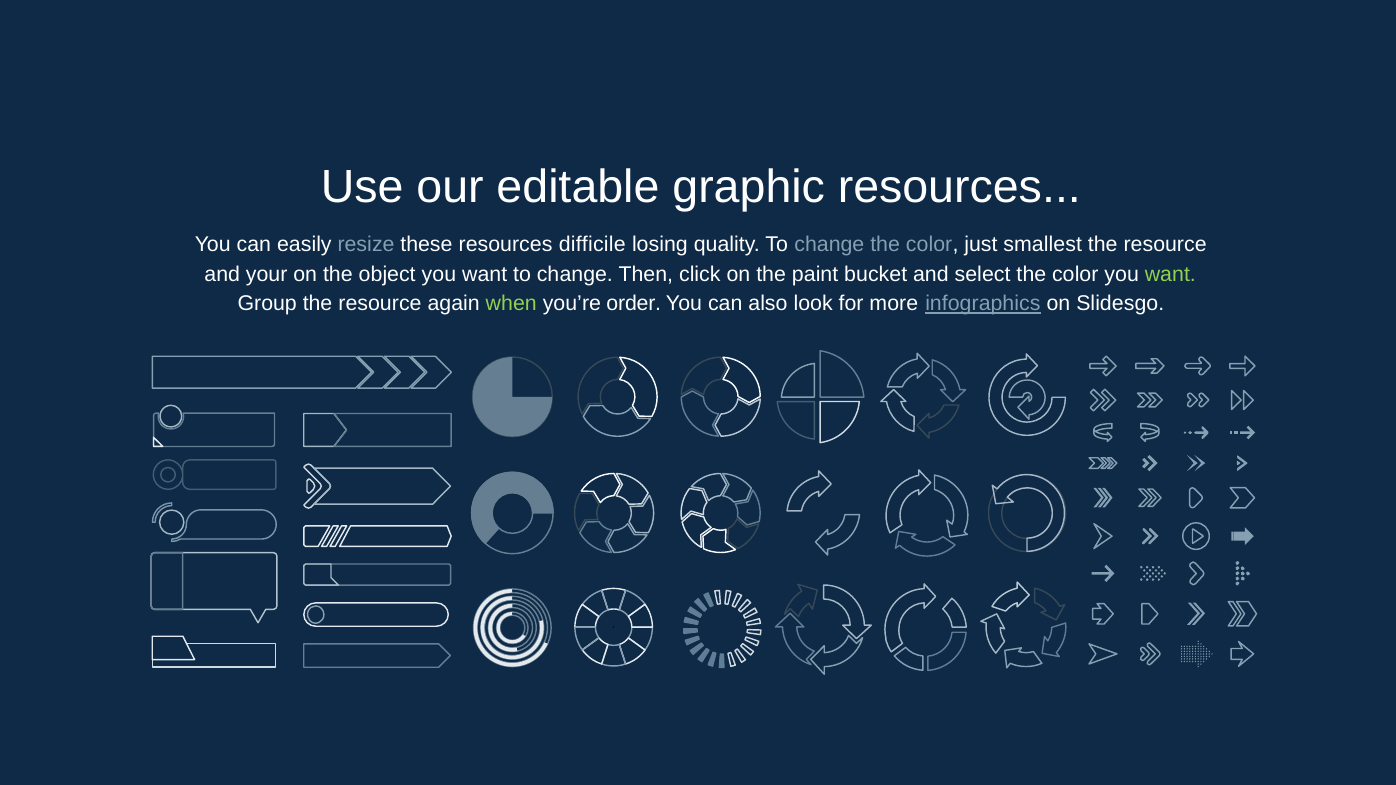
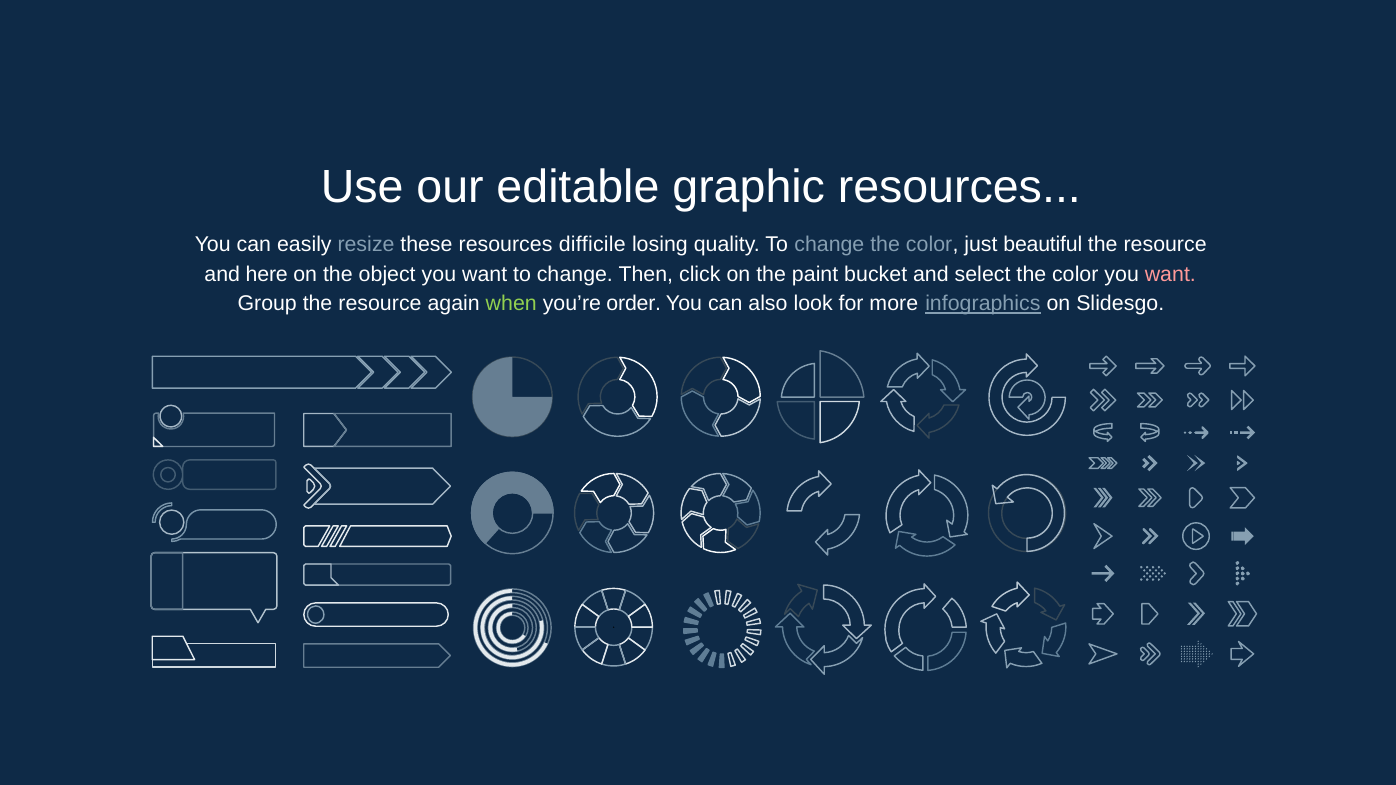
smallest: smallest -> beautiful
your: your -> here
want at (1170, 274) colour: light green -> pink
